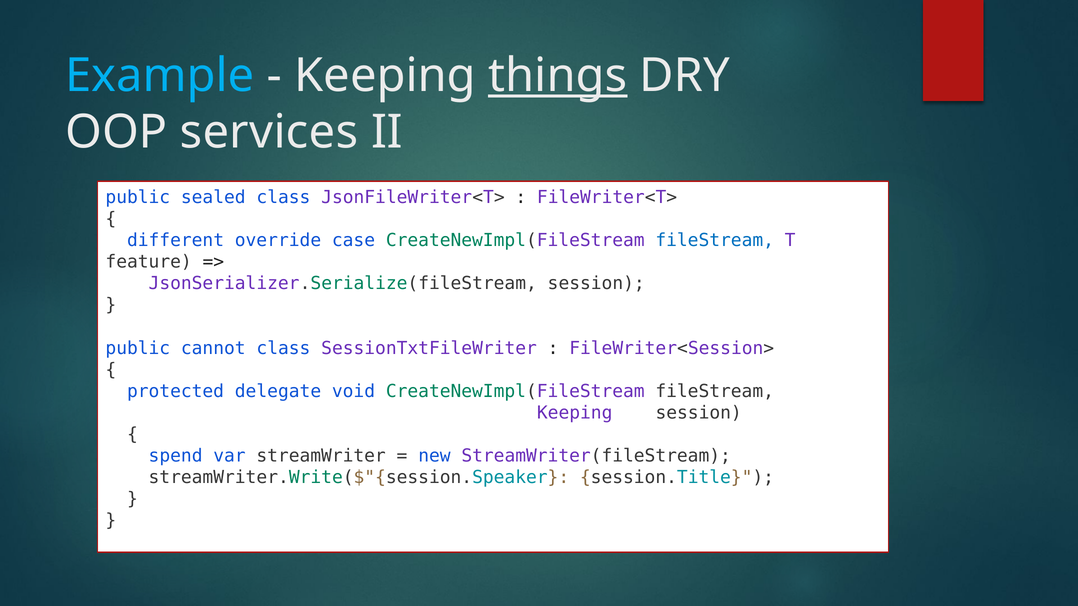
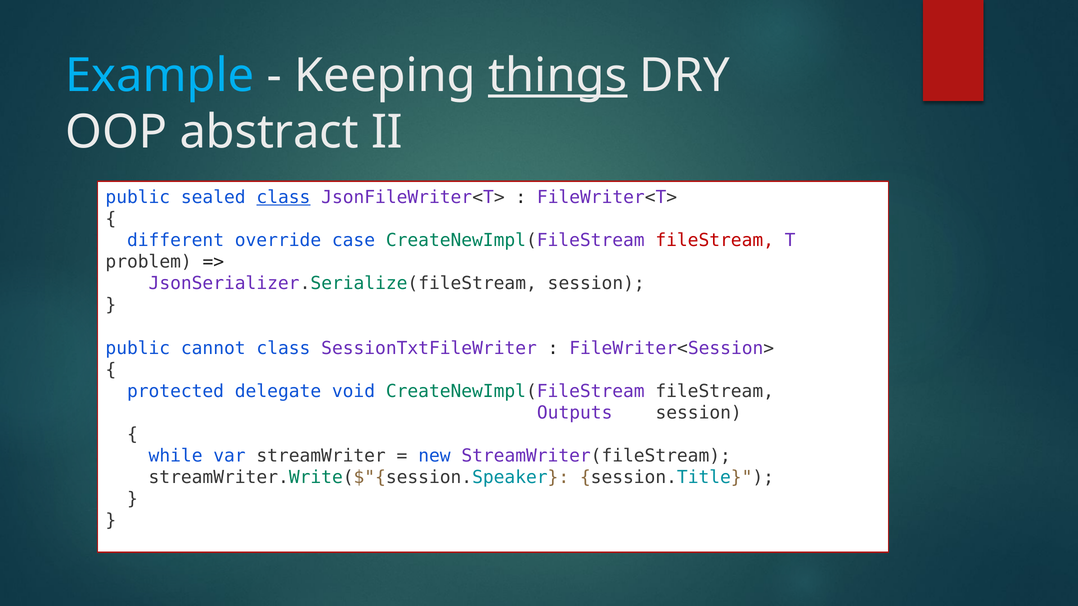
services: services -> abstract
class at (283, 198) underline: none -> present
fileStream at (715, 241) colour: blue -> red
feature: feature -> problem
Keeping at (575, 413): Keeping -> Outputs
spend: spend -> while
